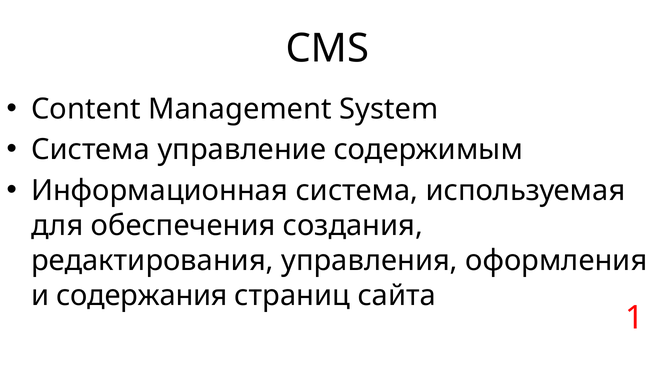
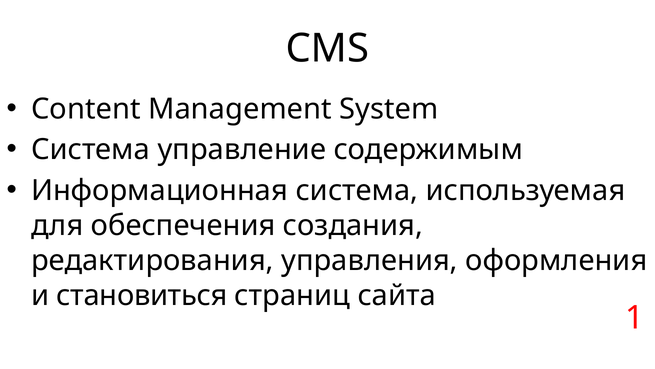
содержания: содержания -> становиться
